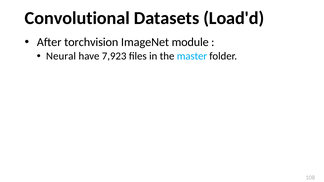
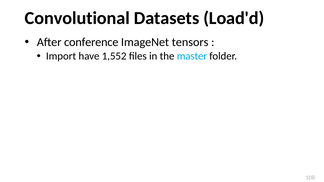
torchvision: torchvision -> conference
module: module -> tensors
Neural: Neural -> Import
7,923: 7,923 -> 1,552
